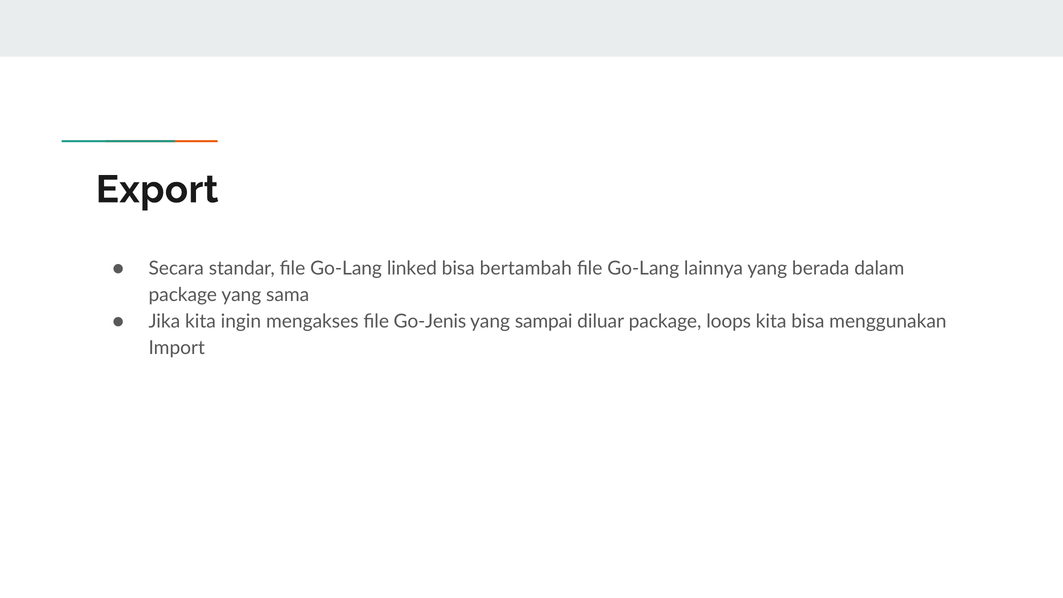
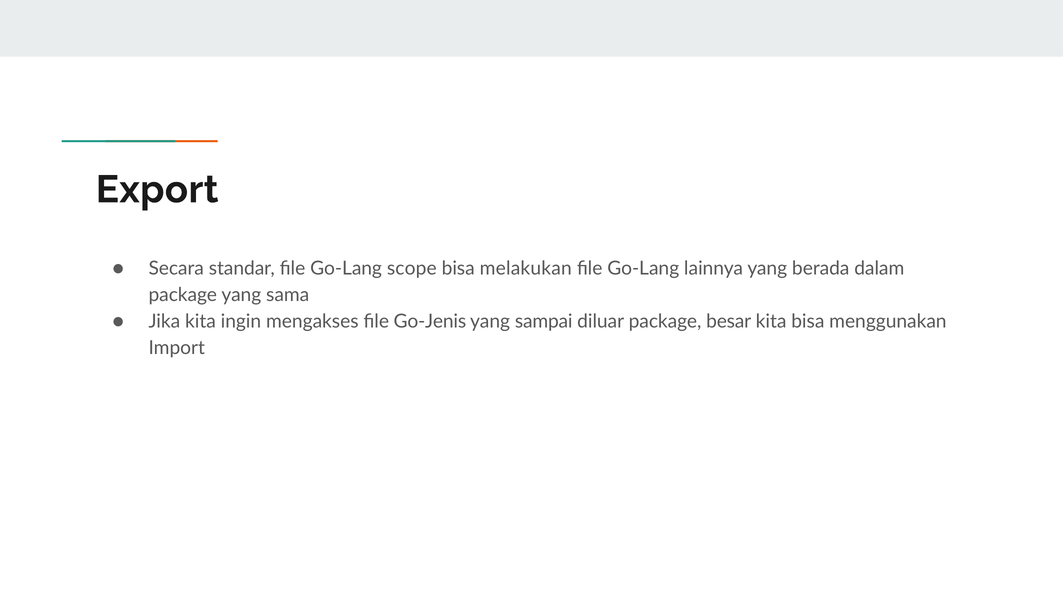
linked: linked -> scope
bertambah: bertambah -> melakukan
loops: loops -> besar
